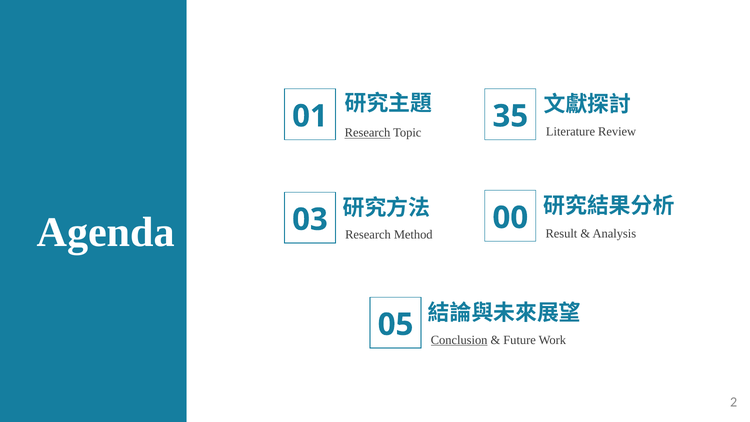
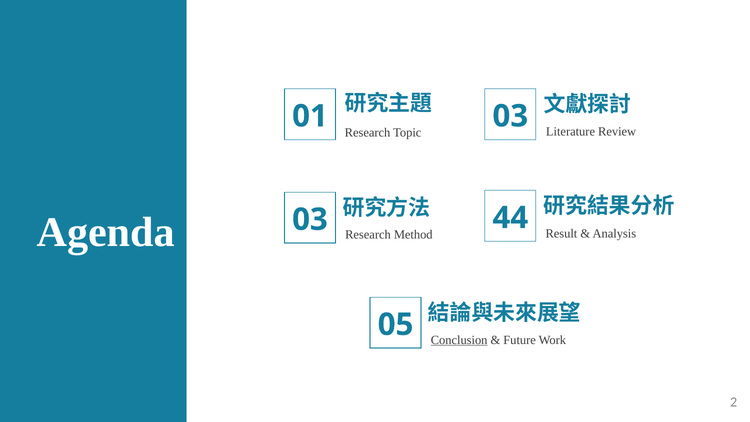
01 35: 35 -> 03
Research at (368, 133) underline: present -> none
00: 00 -> 44
